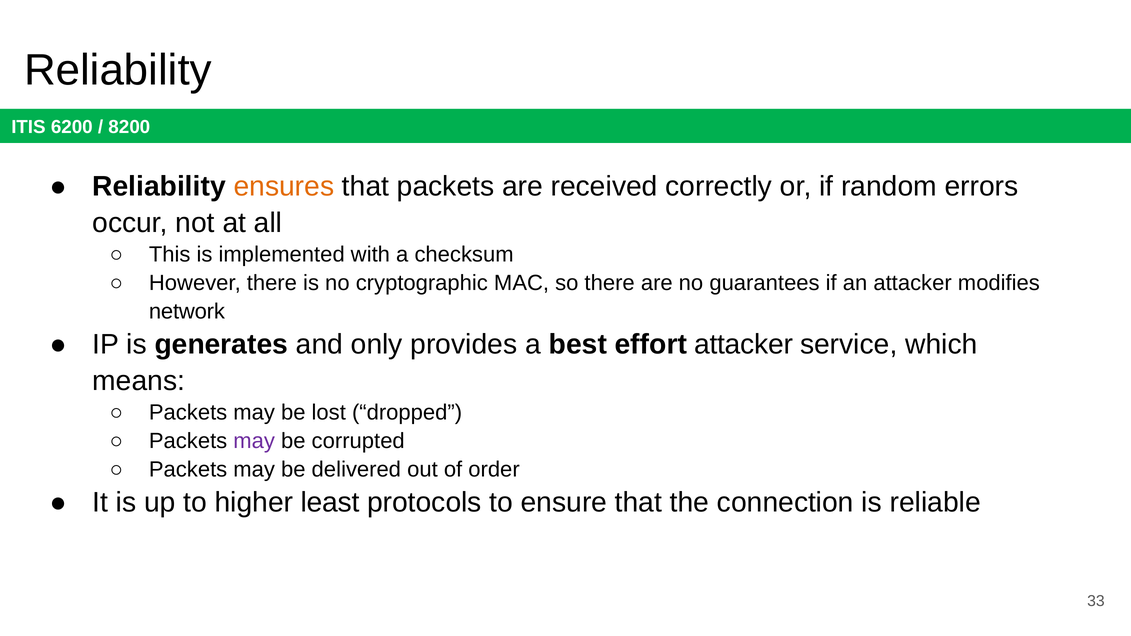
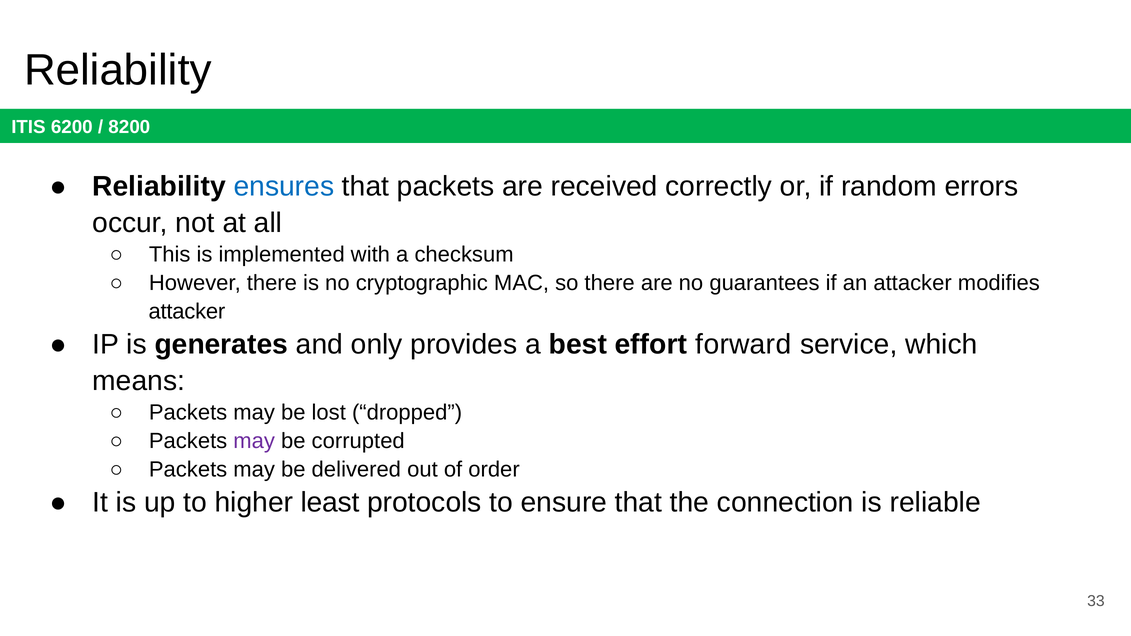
ensures colour: orange -> blue
network at (187, 312): network -> attacker
effort attacker: attacker -> forward
